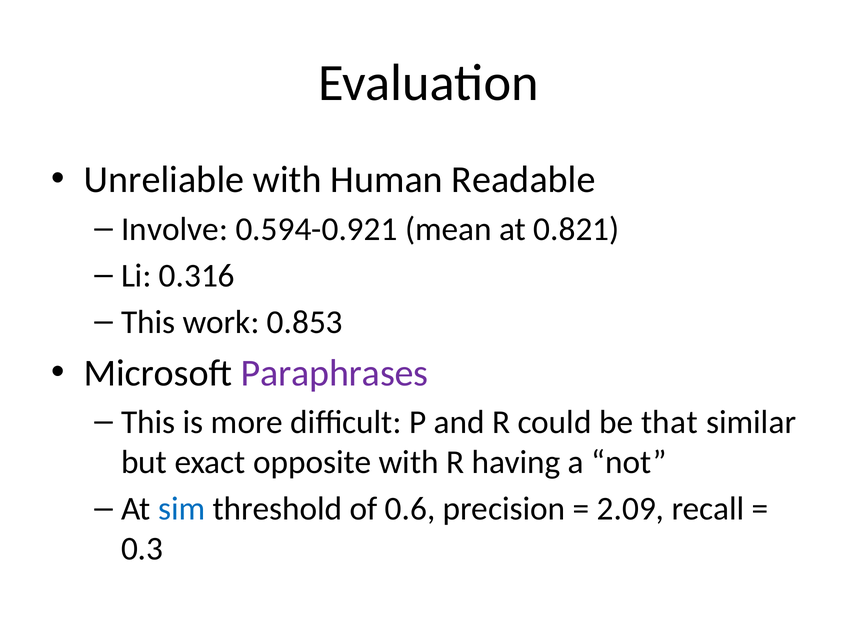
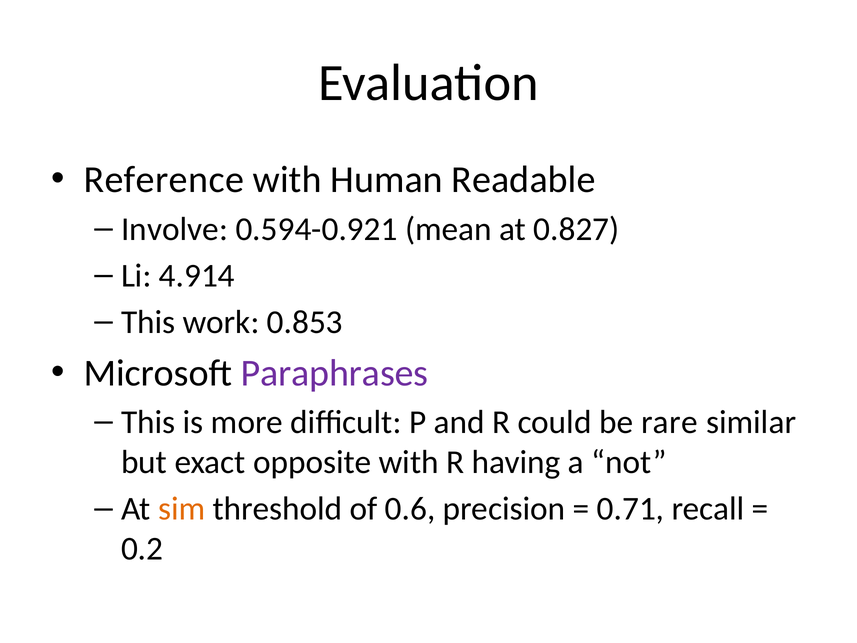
Unreliable: Unreliable -> Reference
0.821: 0.821 -> 0.827
0.316: 0.316 -> 4.914
that: that -> rare
sim colour: blue -> orange
2.09: 2.09 -> 0.71
0.3: 0.3 -> 0.2
